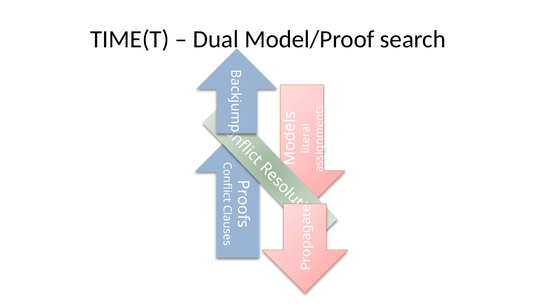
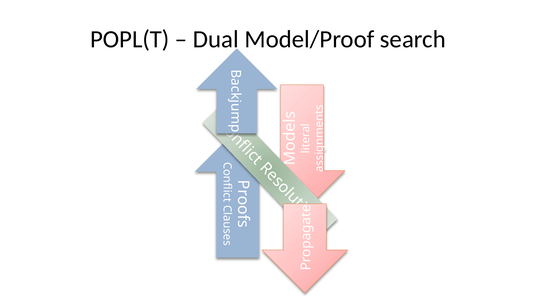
TIME(T: TIME(T -> POPL(T
